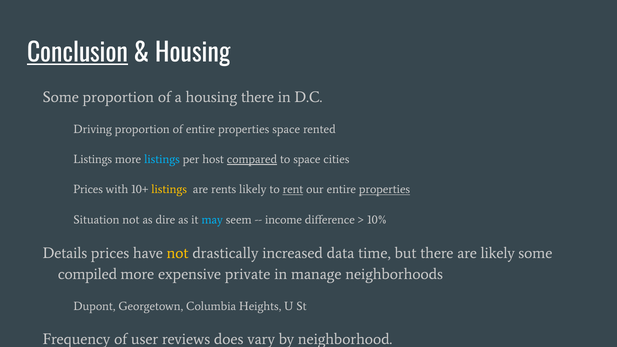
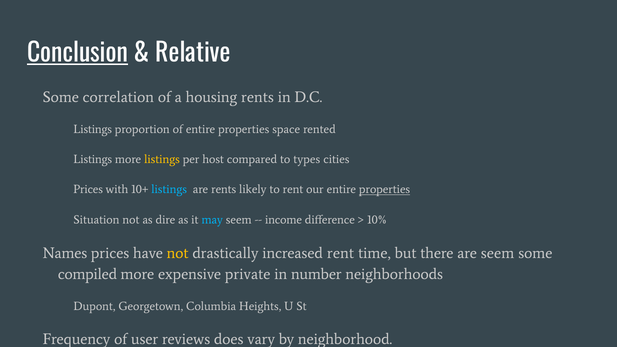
Housing at (193, 53): Housing -> Relative
Some proportion: proportion -> correlation
housing there: there -> rents
Driving at (93, 129): Driving -> Listings
listings at (162, 159) colour: light blue -> yellow
compared underline: present -> none
to space: space -> types
listings at (169, 190) colour: yellow -> light blue
rent at (293, 190) underline: present -> none
Details: Details -> Names
increased data: data -> rent
are likely: likely -> seem
manage: manage -> number
